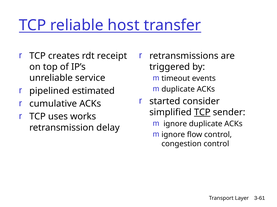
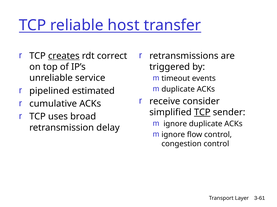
creates underline: none -> present
receipt: receipt -> correct
started: started -> receive
works: works -> broad
